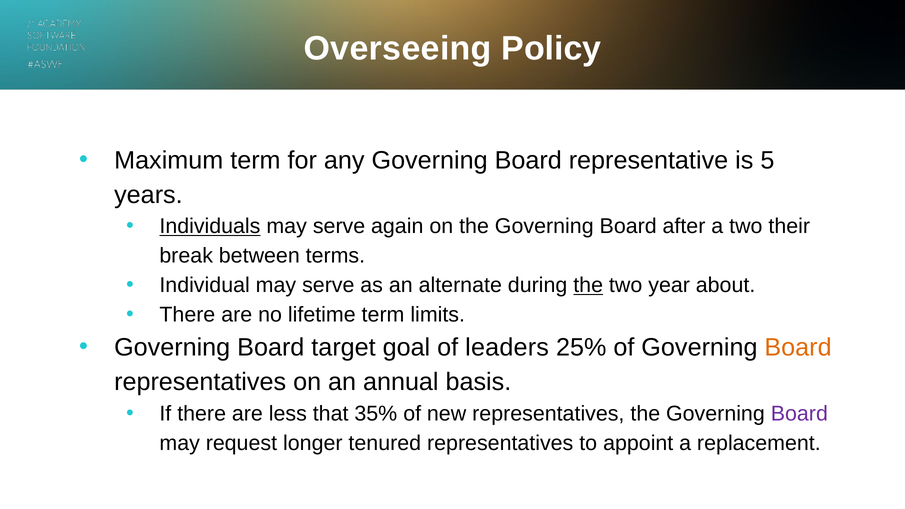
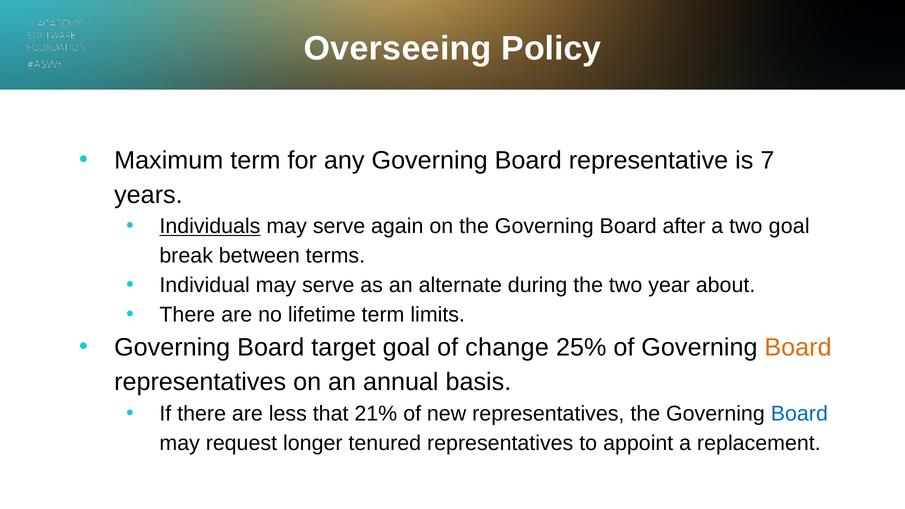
5: 5 -> 7
two their: their -> goal
the at (588, 285) underline: present -> none
leaders: leaders -> change
35%: 35% -> 21%
Board at (799, 414) colour: purple -> blue
